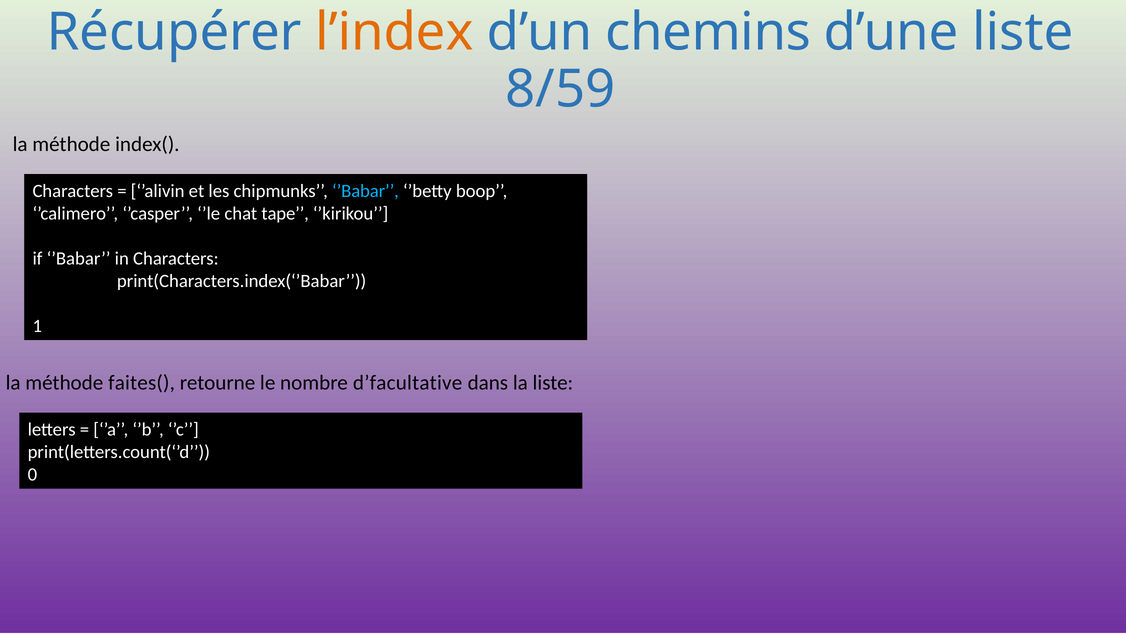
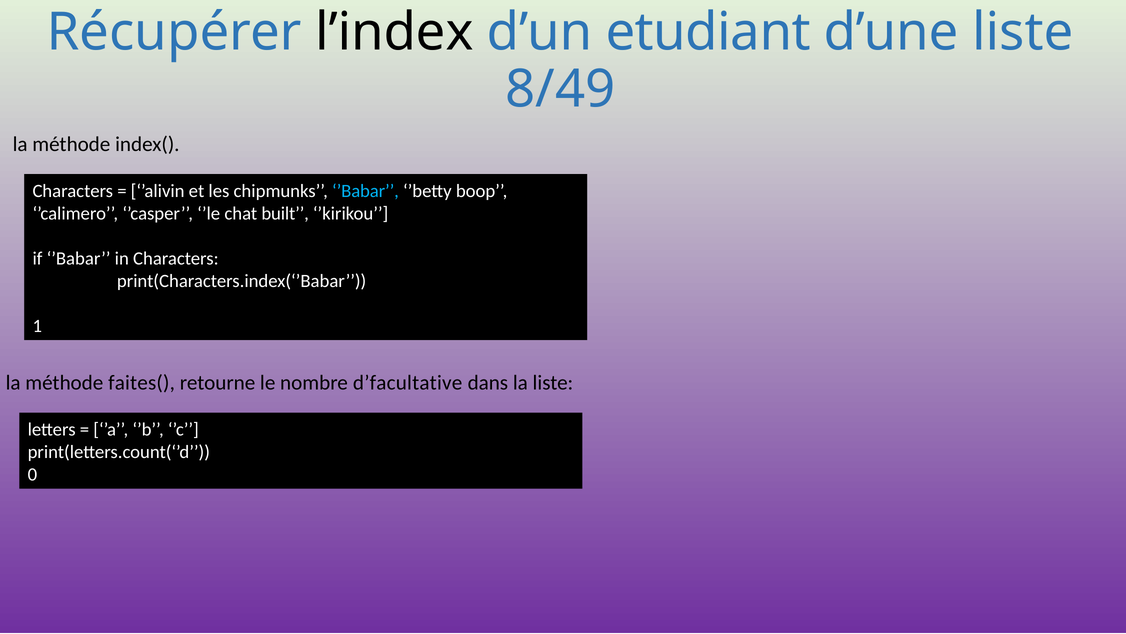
l’index colour: orange -> black
chemins: chemins -> etudiant
8/59: 8/59 -> 8/49
tape: tape -> built
